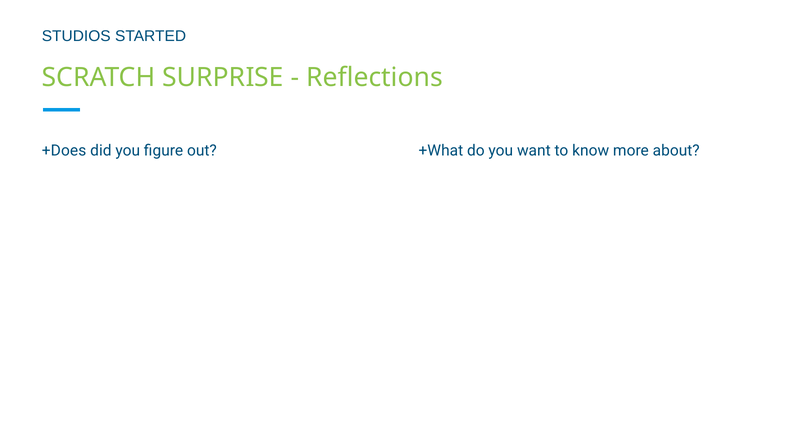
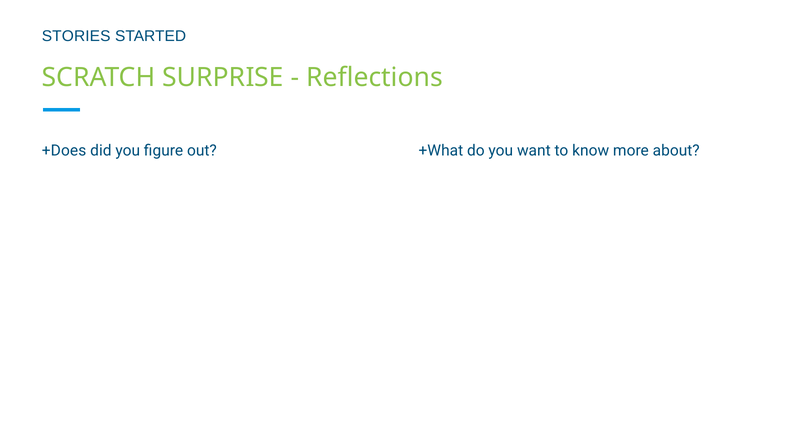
STUDIOS: STUDIOS -> STORIES
